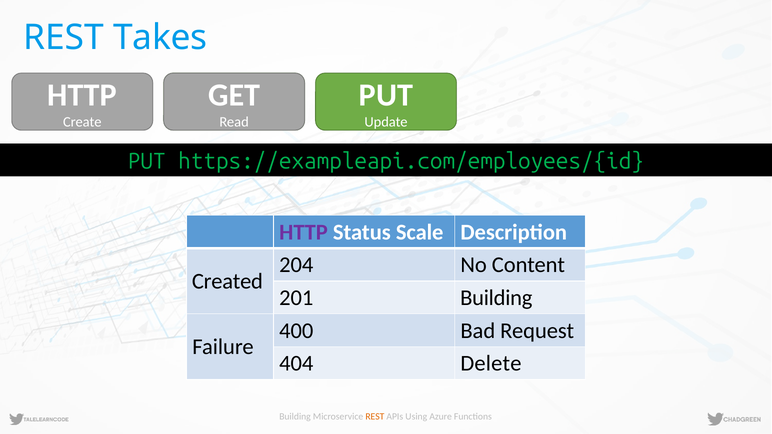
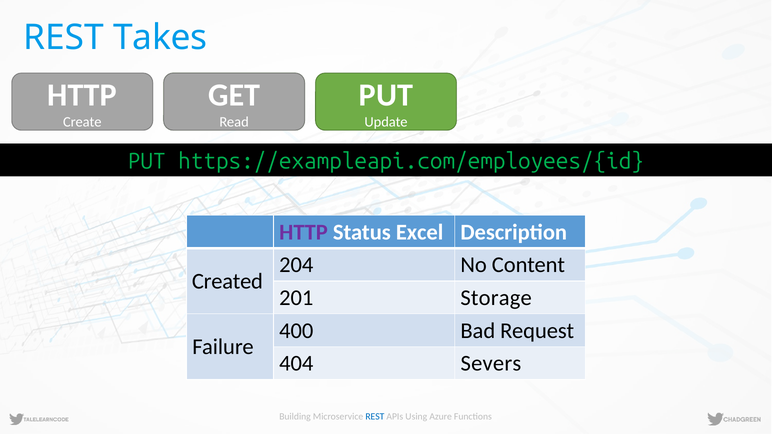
Scale: Scale -> Excel
201 Building: Building -> Storage
Delete: Delete -> Severs
REST at (375, 417) colour: orange -> blue
